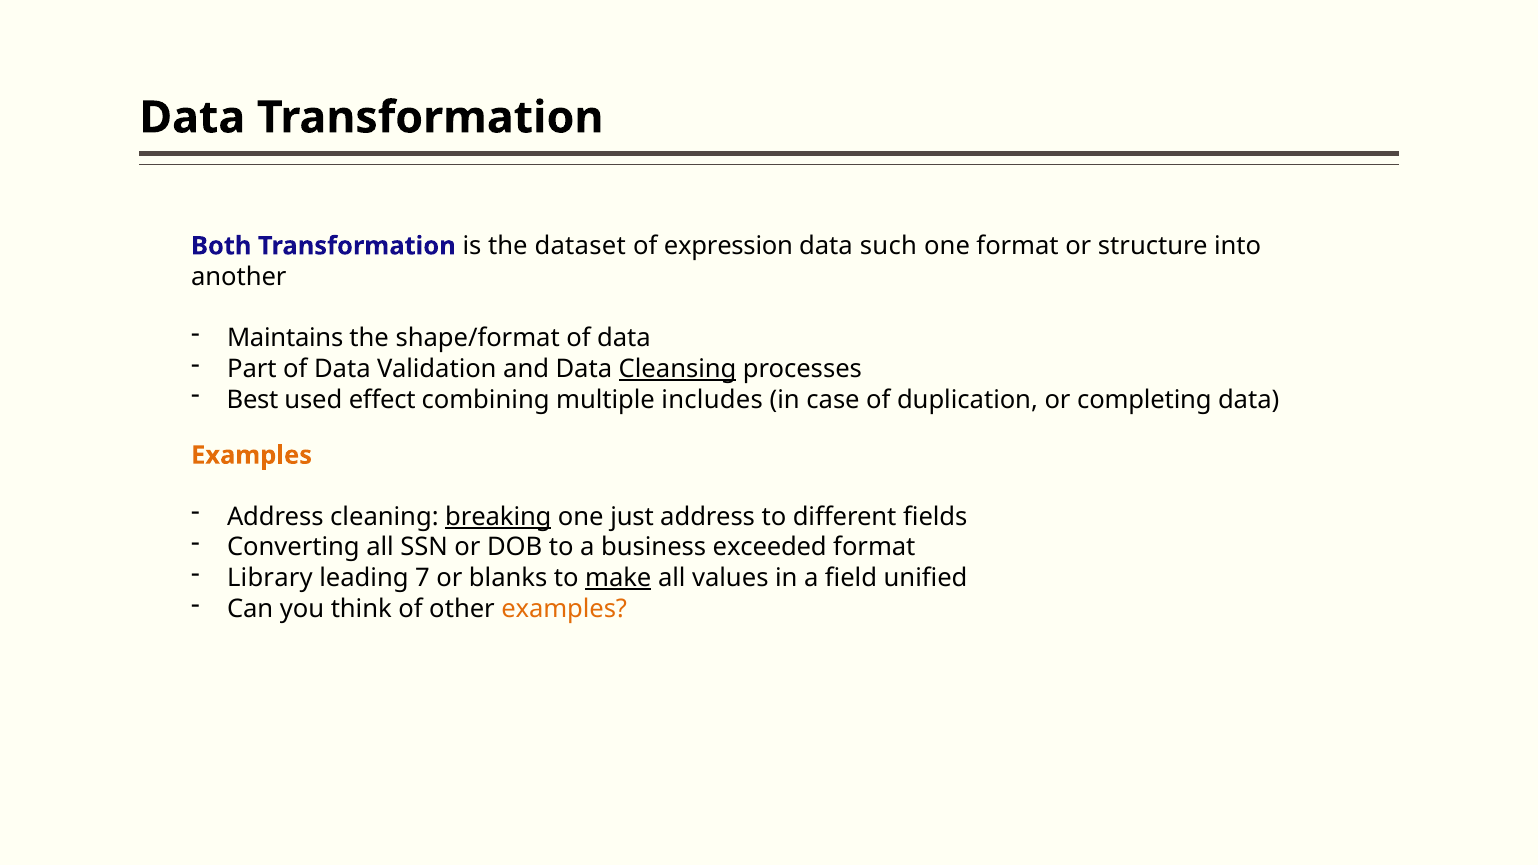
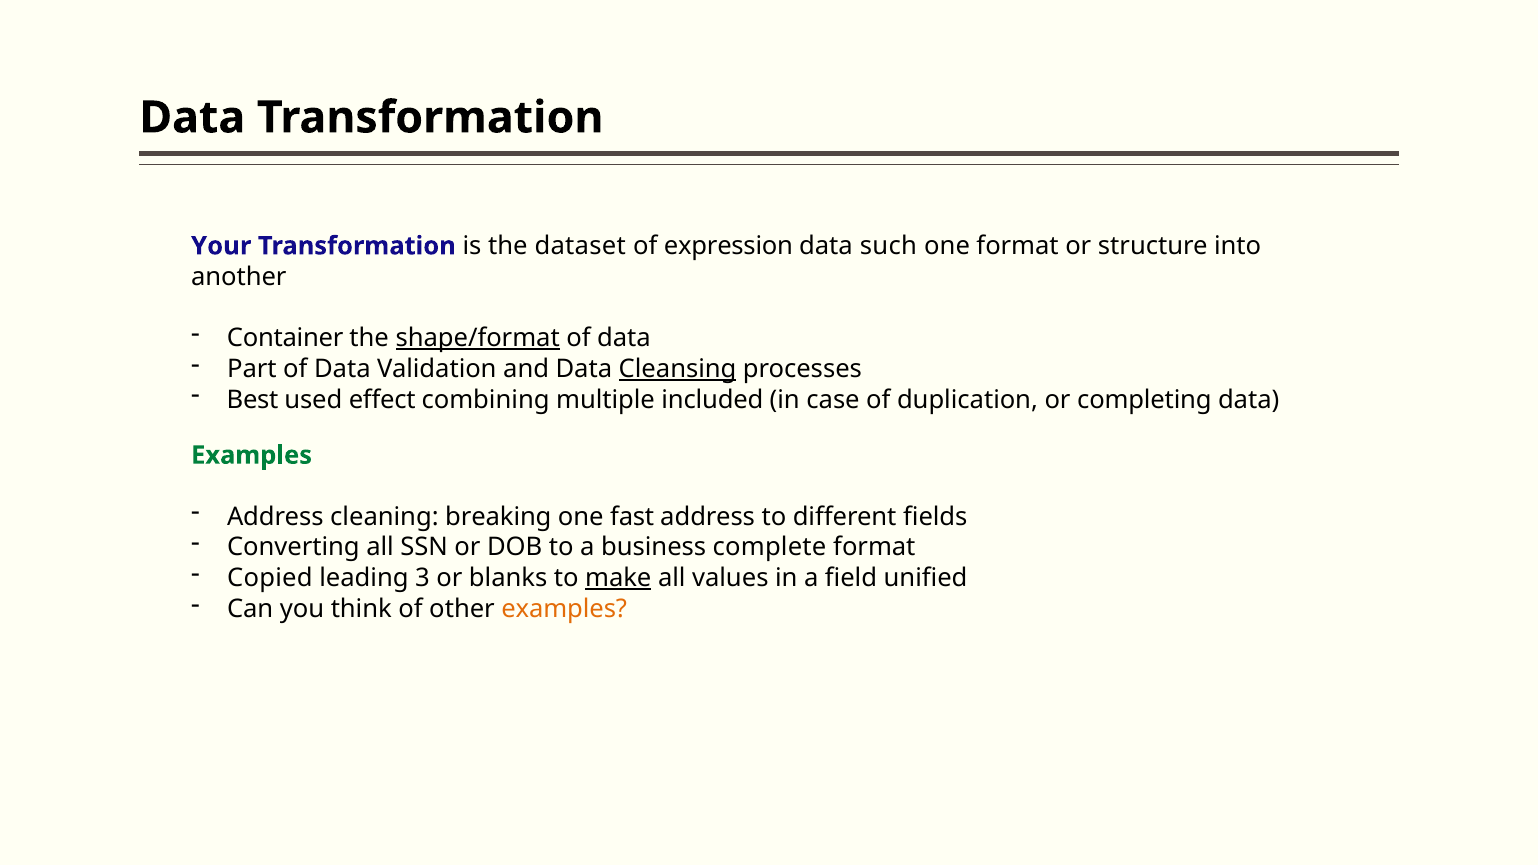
Both: Both -> Your
Maintains: Maintains -> Container
shape/format underline: none -> present
includes: includes -> included
Examples at (252, 455) colour: orange -> green
breaking underline: present -> none
just: just -> fast
exceeded: exceeded -> complete
Library: Library -> Copied
7: 7 -> 3
